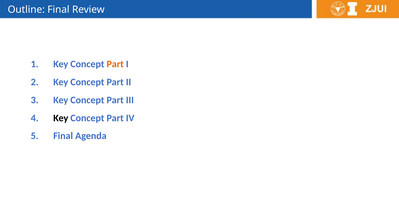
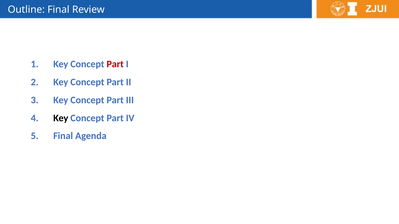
Part at (115, 64) colour: orange -> red
